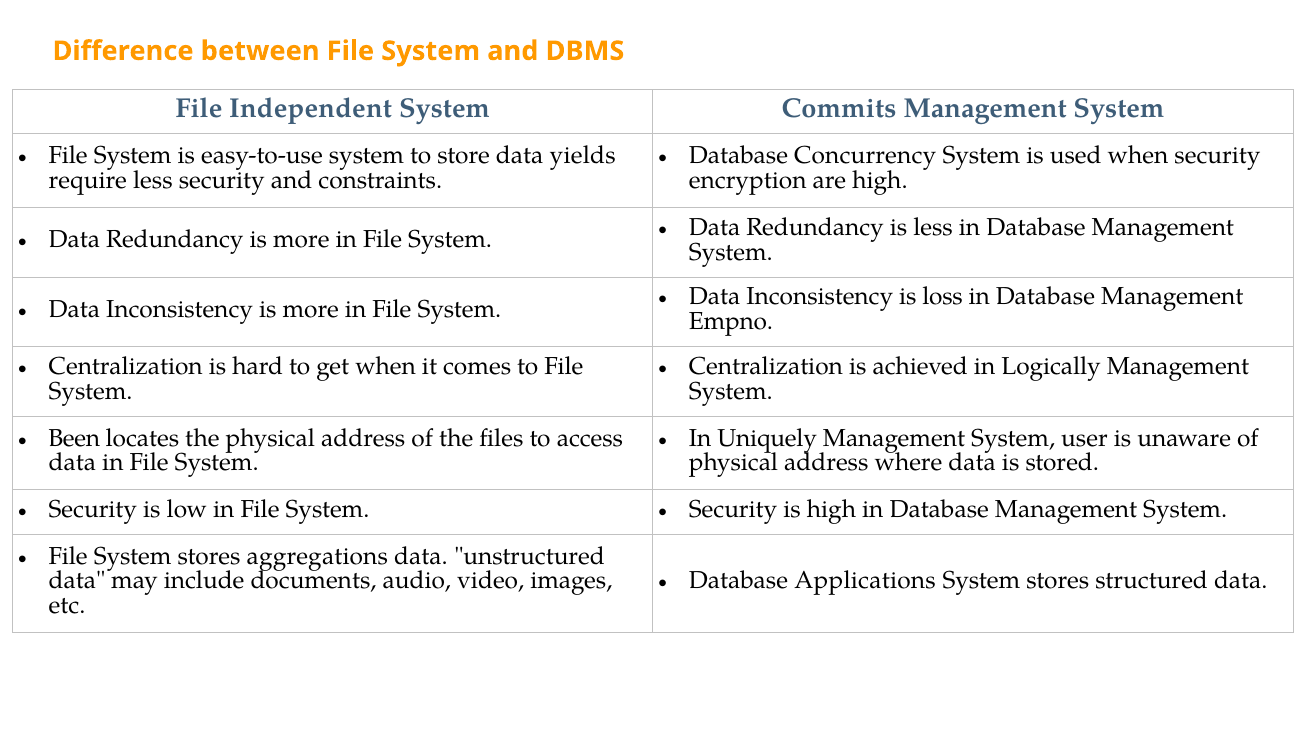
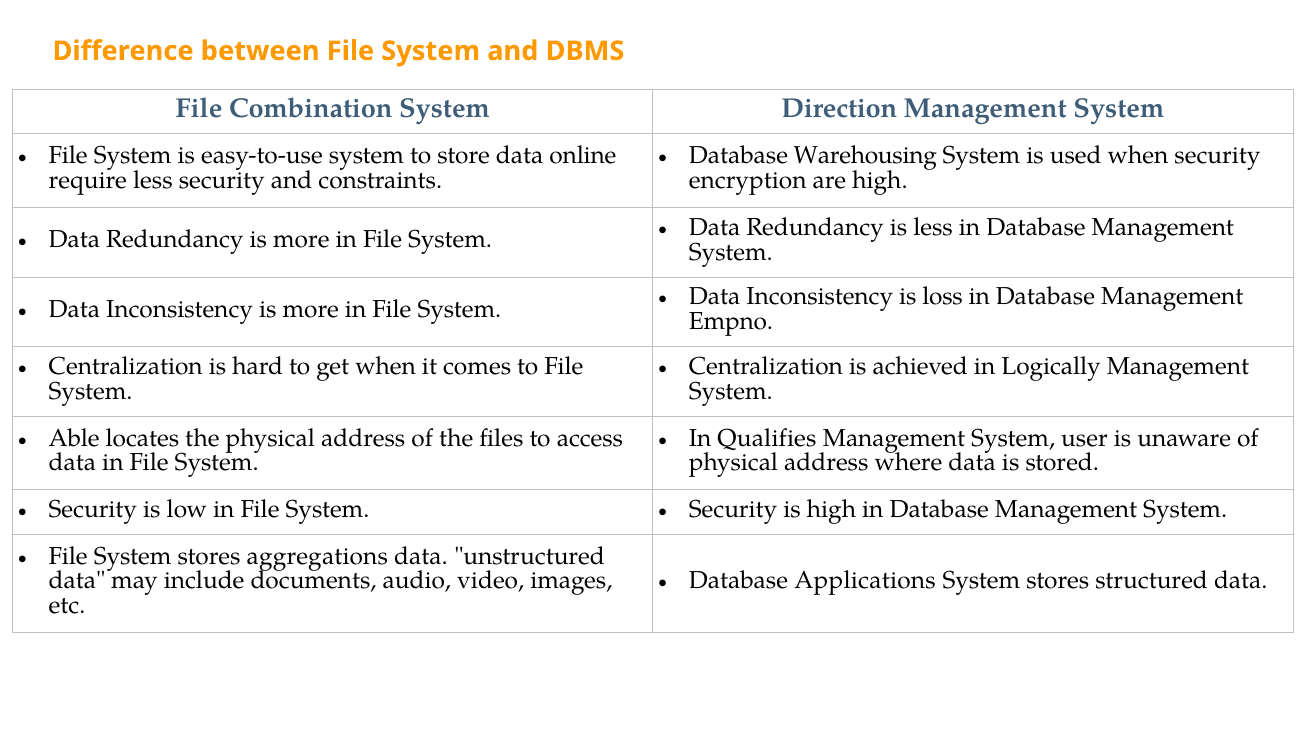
Independent: Independent -> Combination
Commits: Commits -> Direction
yields: yields -> online
Concurrency: Concurrency -> Warehousing
Been: Been -> Able
Uniquely: Uniquely -> Qualifies
